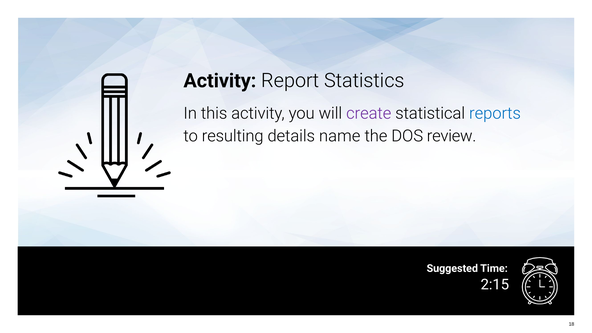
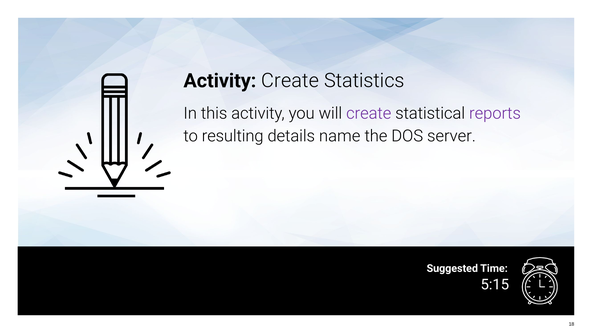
Activity Report: Report -> Create
reports colour: blue -> purple
review: review -> server
2:15: 2:15 -> 5:15
